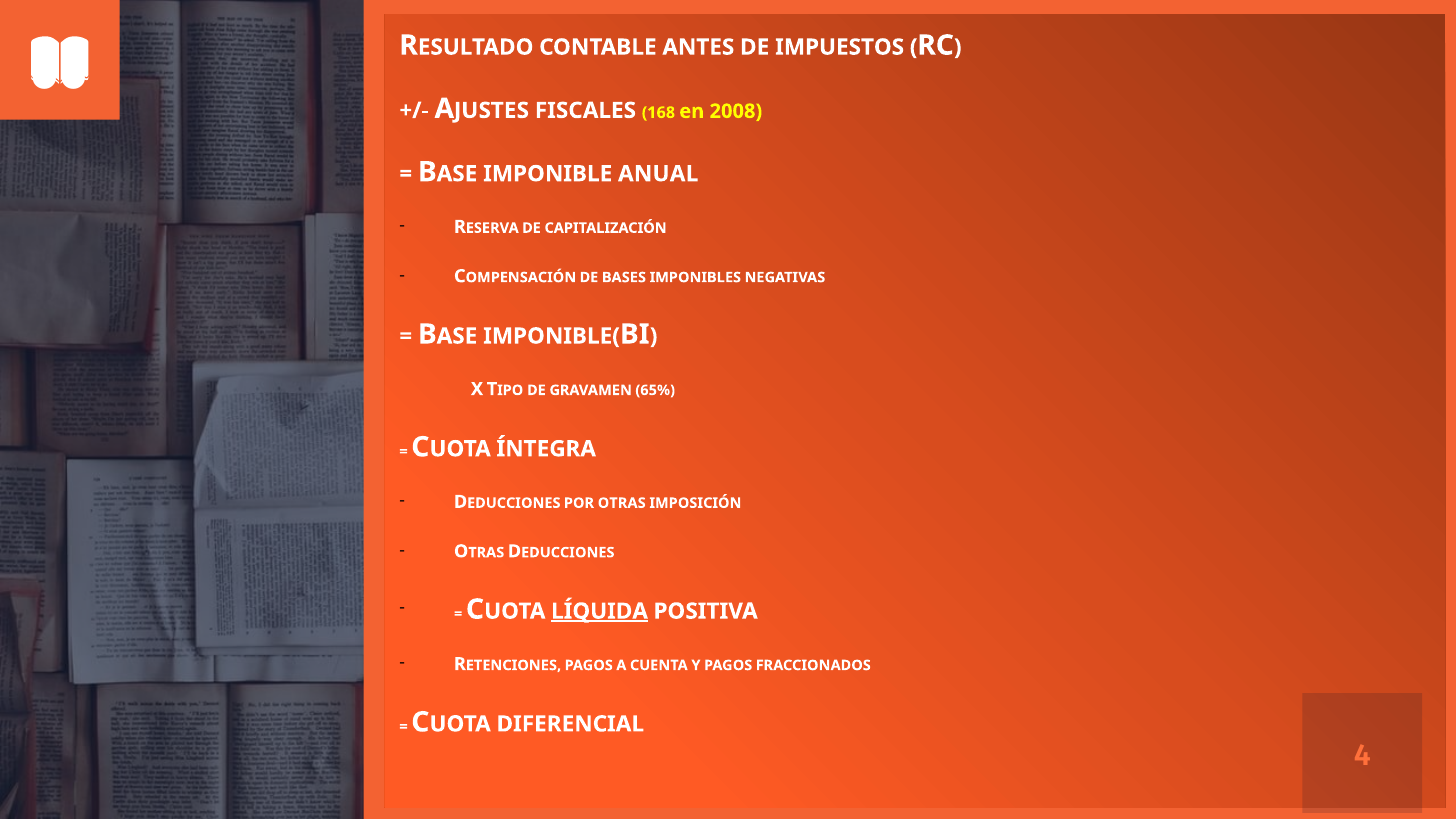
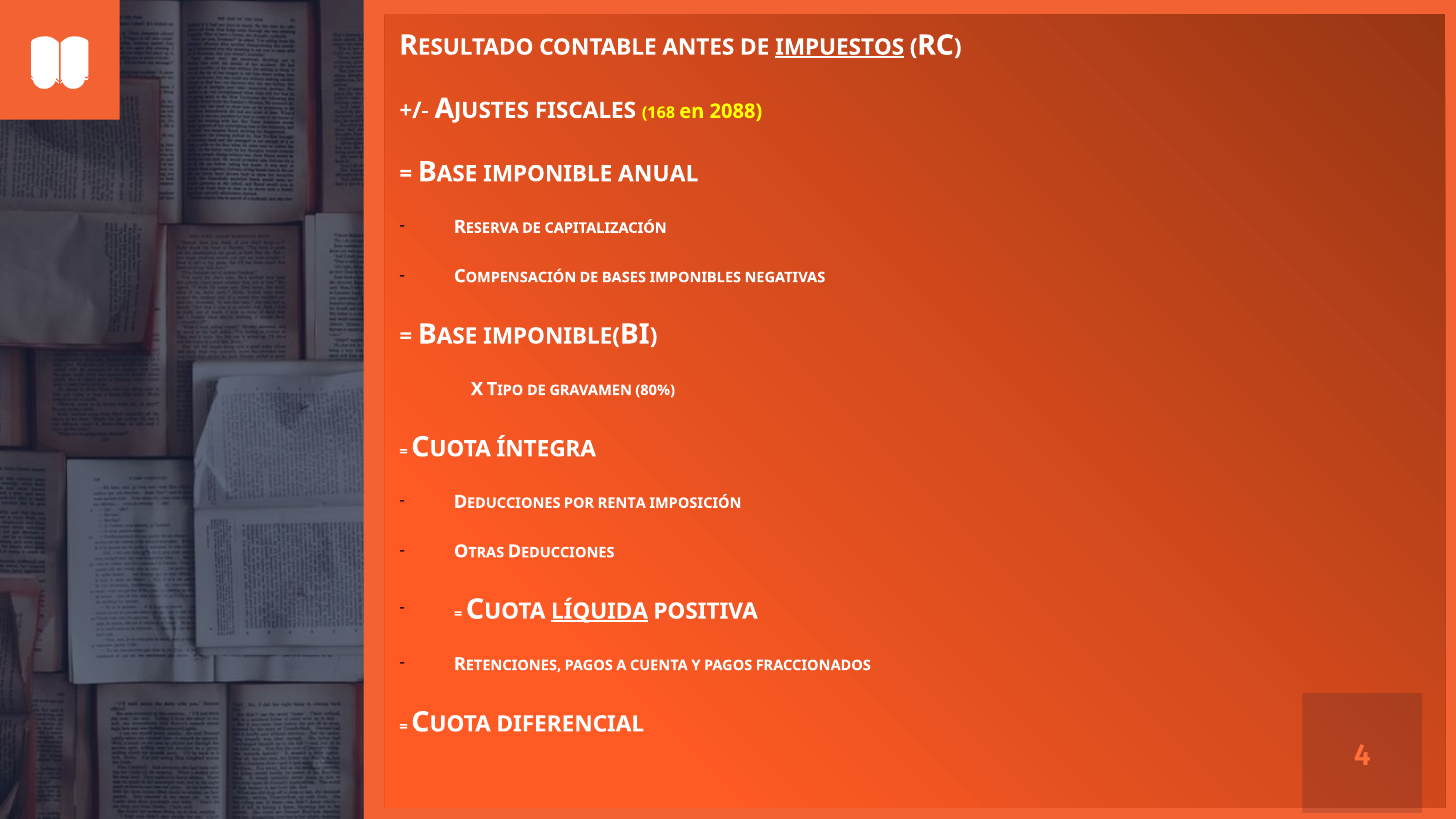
IMPUESTOS underline: none -> present
2008: 2008 -> 2088
65%: 65% -> 80%
POR OTRAS: OTRAS -> RENTA
